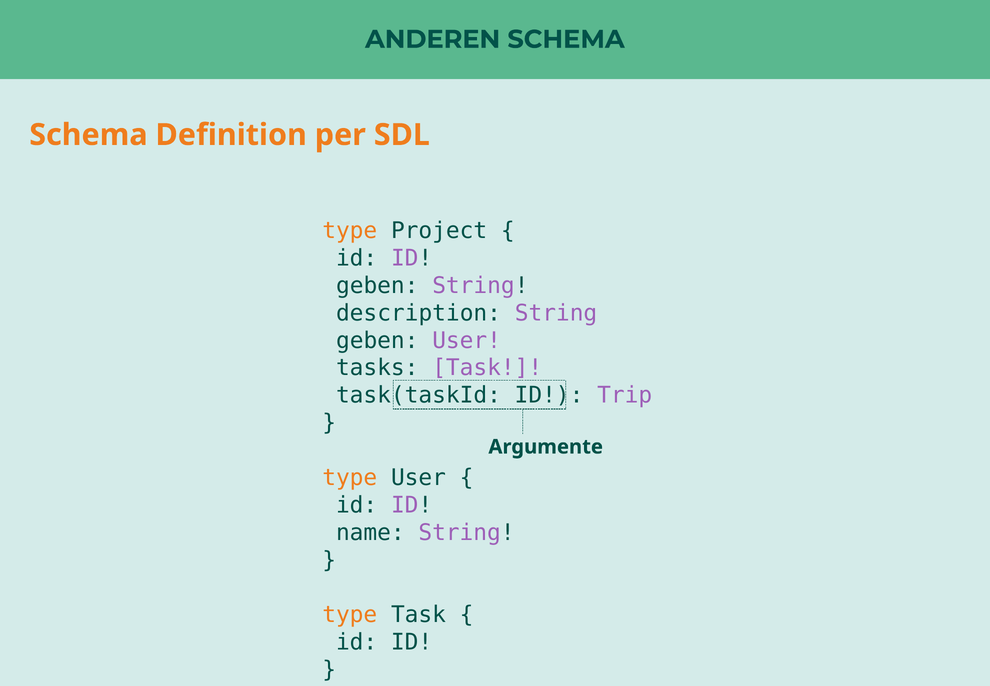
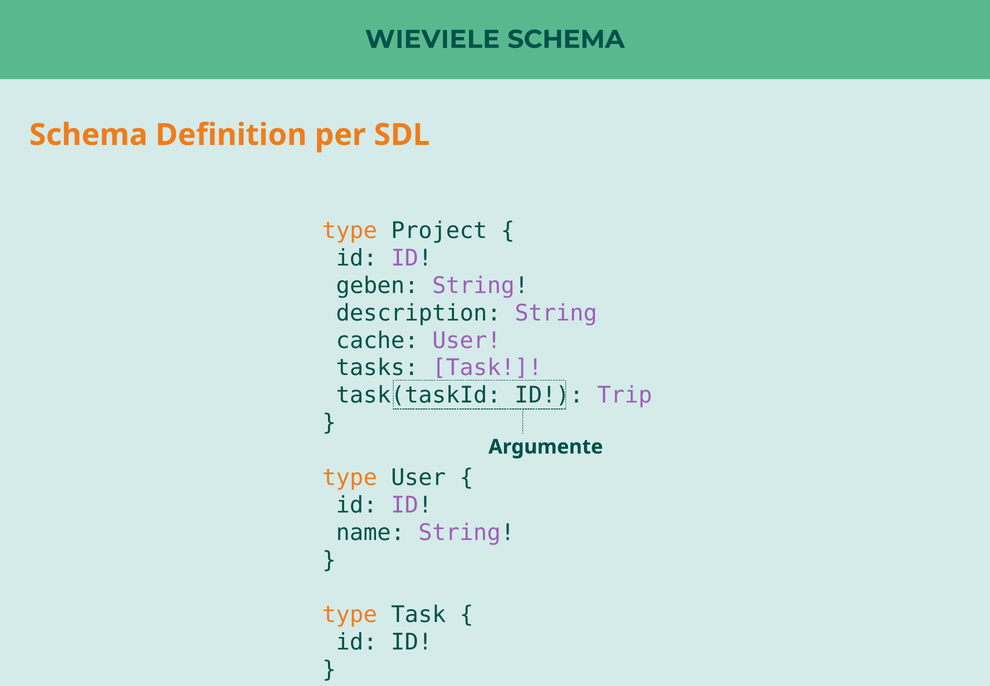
ANDEREN: ANDEREN -> WIEVIELE
geben at (377, 340): geben -> cache
